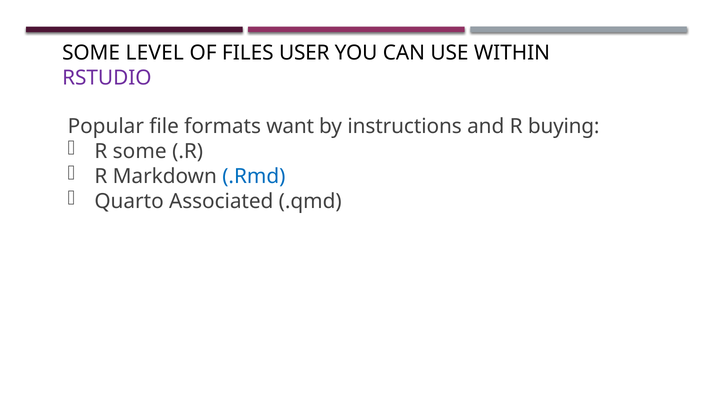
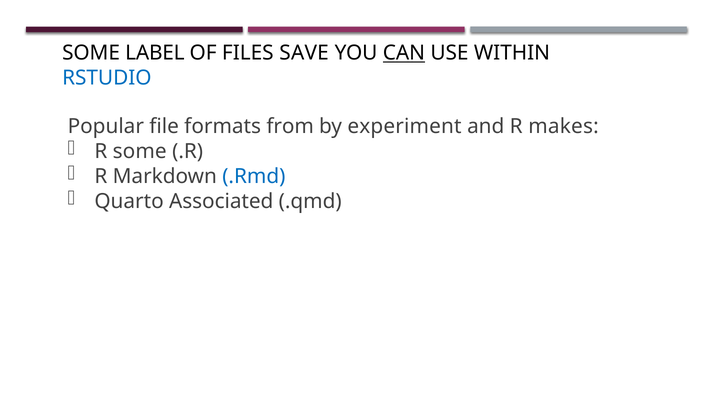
LEVEL: LEVEL -> LABEL
USER: USER -> SAVE
CAN underline: none -> present
RSTUDIO colour: purple -> blue
want: want -> from
instructions: instructions -> experiment
buying: buying -> makes
